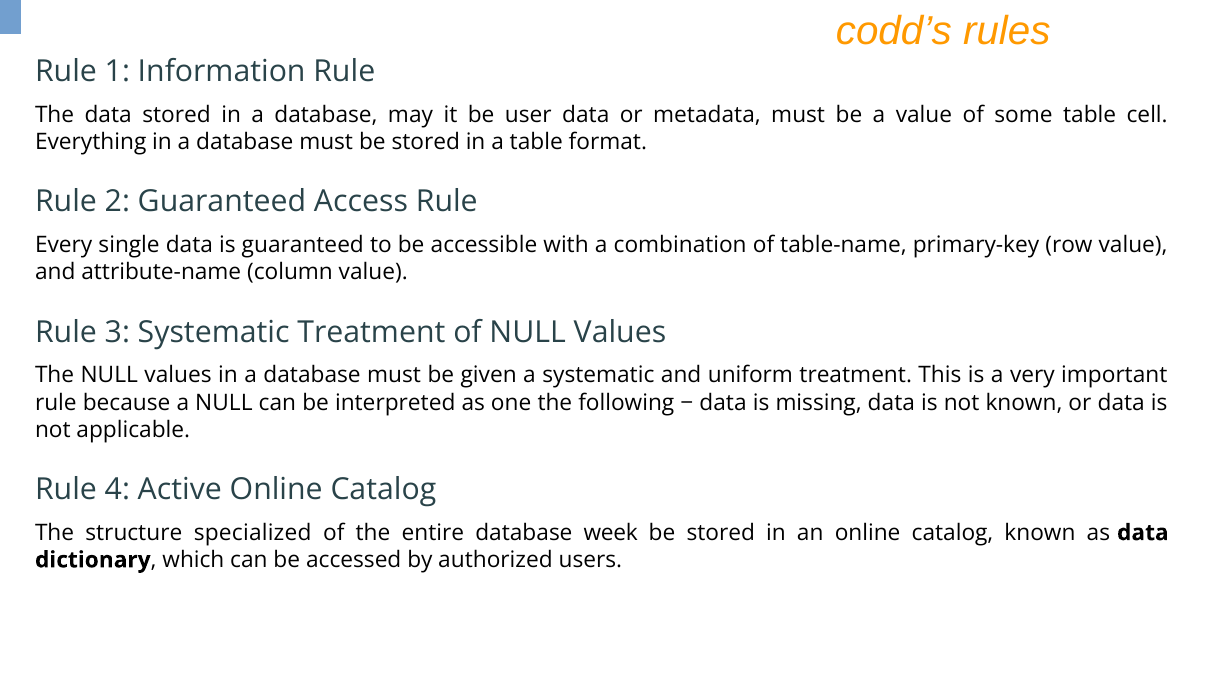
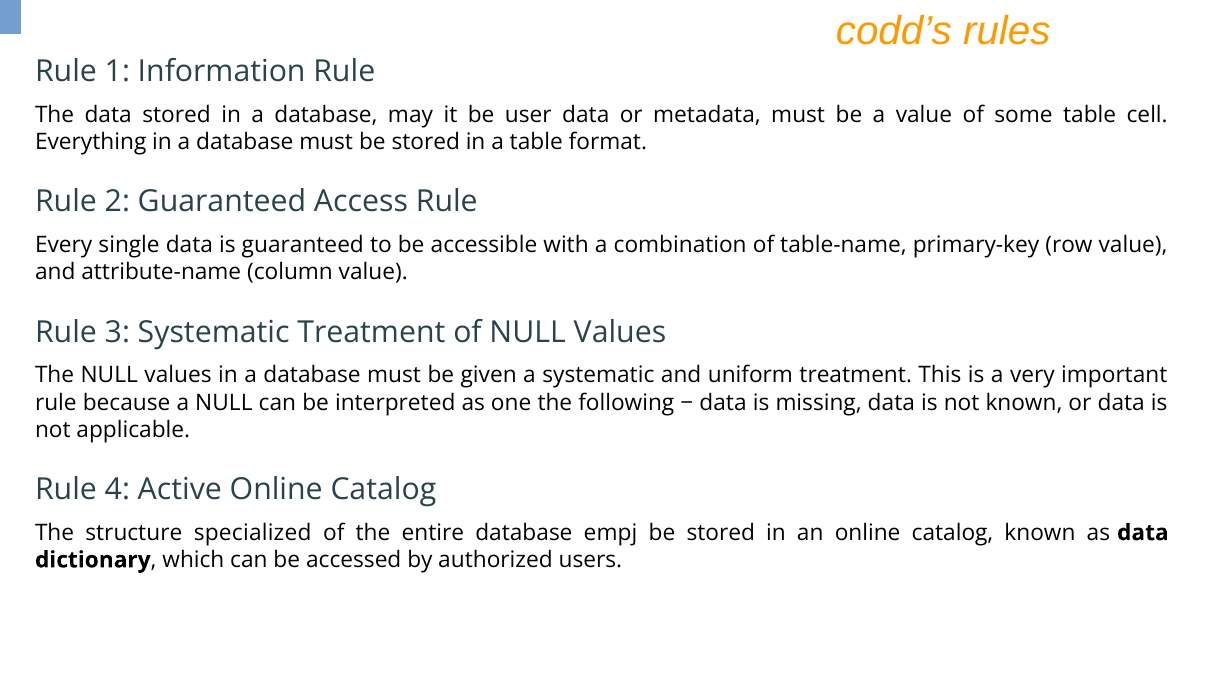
week: week -> empj
